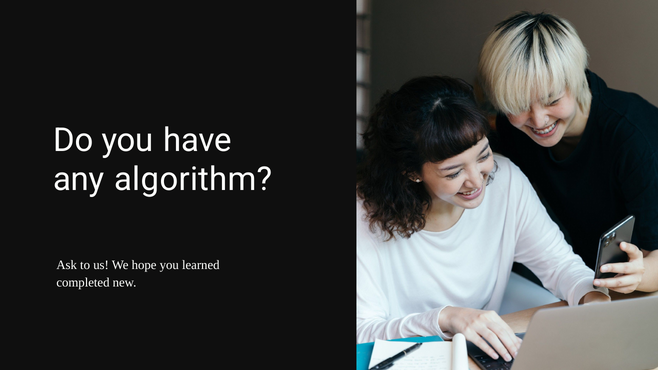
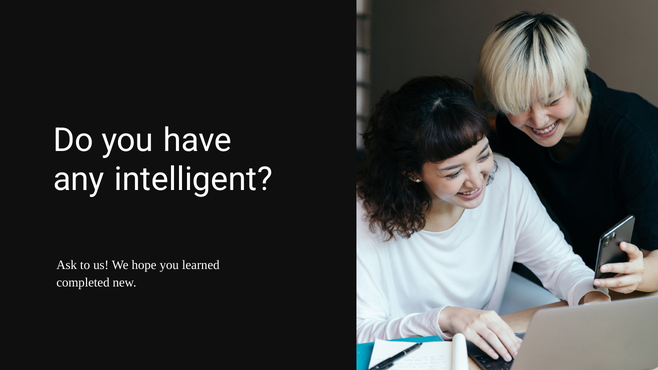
algorithm: algorithm -> intelligent
